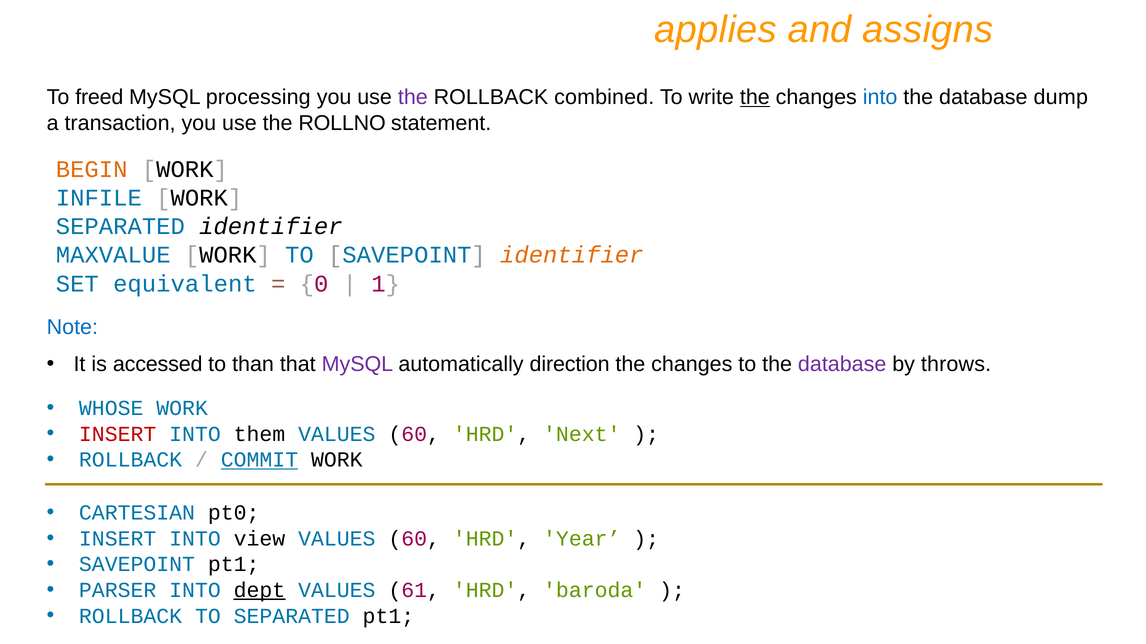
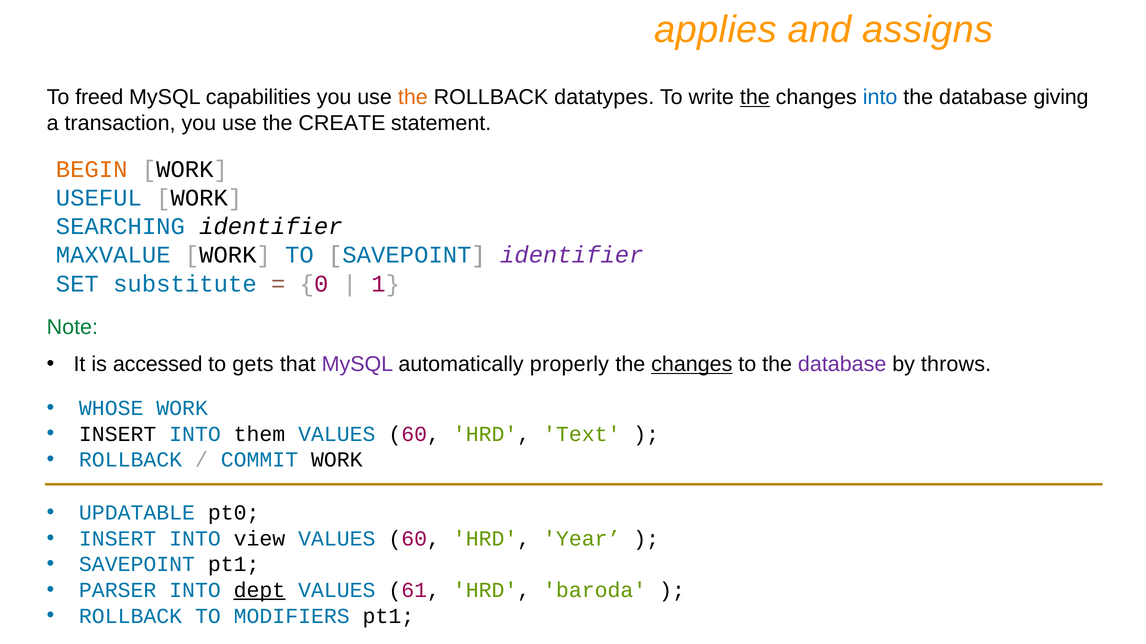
processing: processing -> capabilities
the at (413, 97) colour: purple -> orange
combined: combined -> datatypes
dump: dump -> giving
ROLLNO: ROLLNO -> CREATE
INFILE: INFILE -> USEFUL
SEPARATED at (120, 227): SEPARATED -> SEARCHING
identifier at (572, 255) colour: orange -> purple
equivalent: equivalent -> substitute
Note colour: blue -> green
than: than -> gets
direction: direction -> properly
changes at (692, 365) underline: none -> present
INSERT at (118, 434) colour: red -> black
Next: Next -> Text
COMMIT underline: present -> none
CARTESIAN: CARTESIAN -> UPDATABLE
TO SEPARATED: SEPARATED -> MODIFIERS
